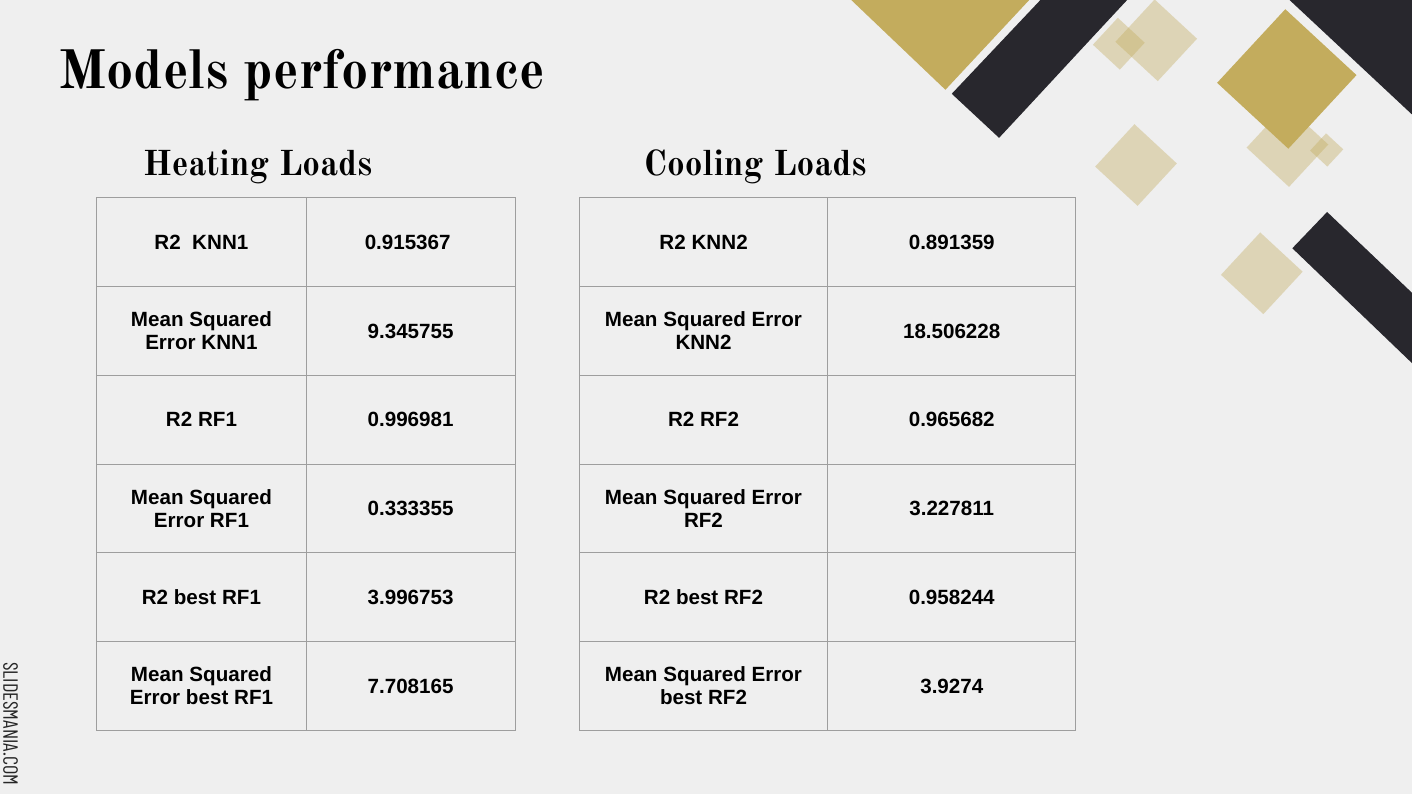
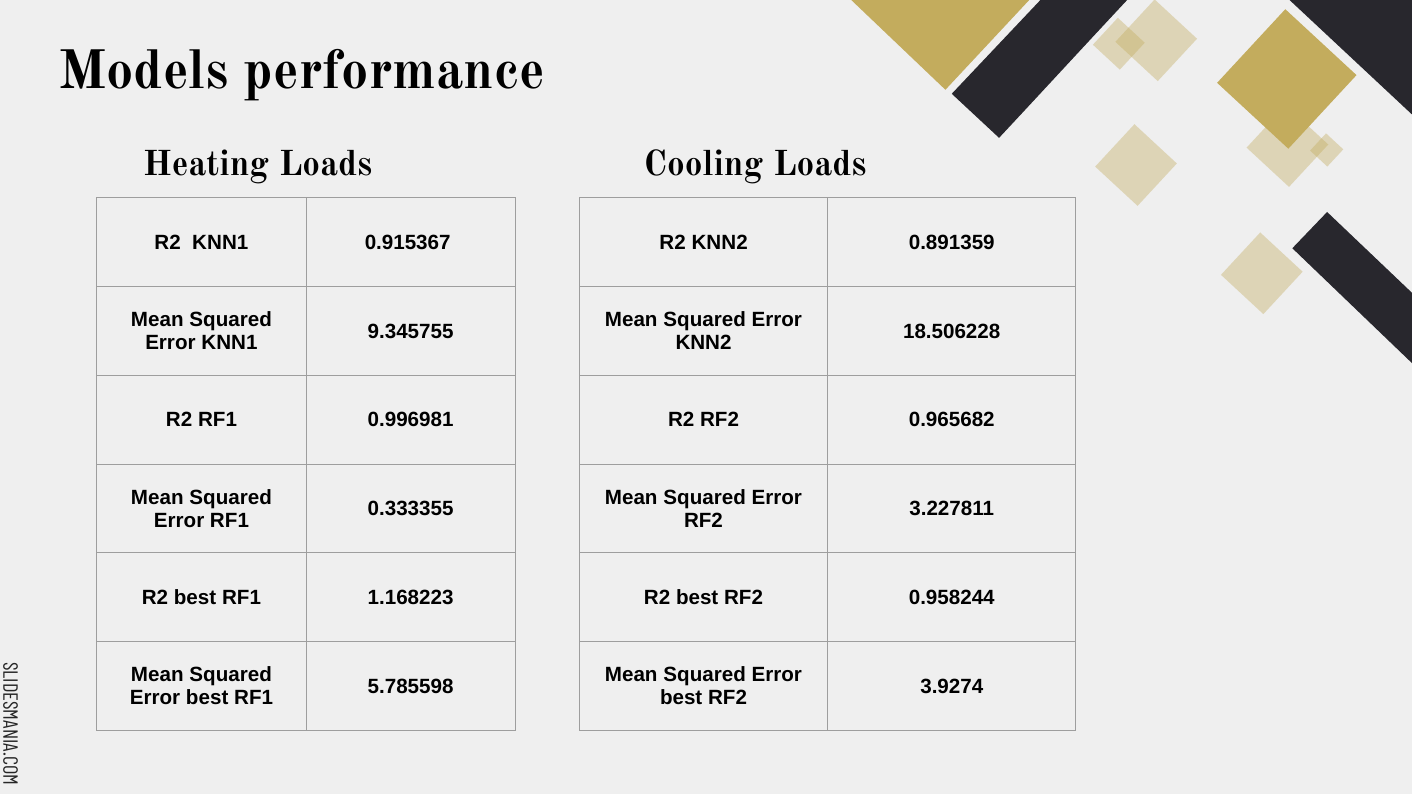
3.996753: 3.996753 -> 1.168223
7.708165: 7.708165 -> 5.785598
